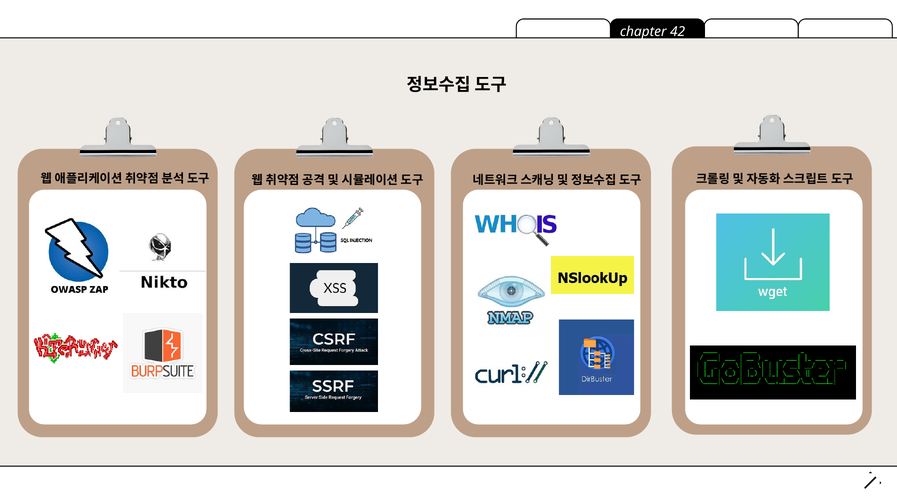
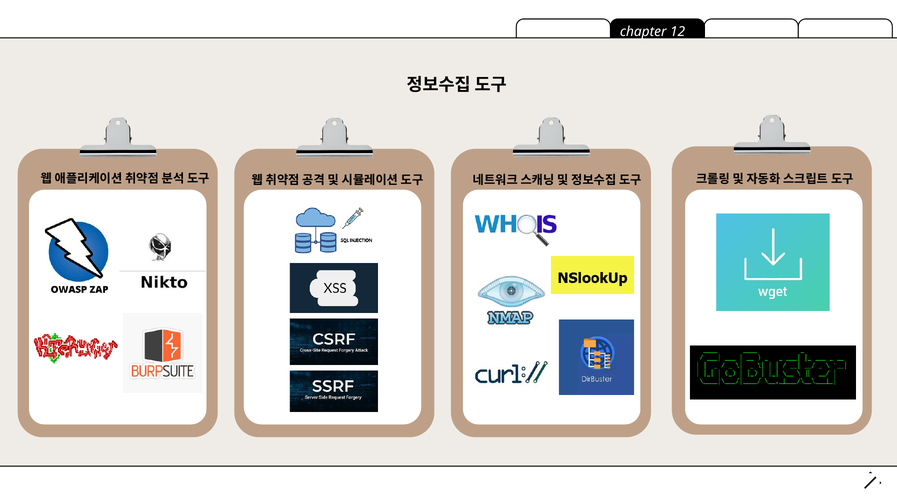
42: 42 -> 12
